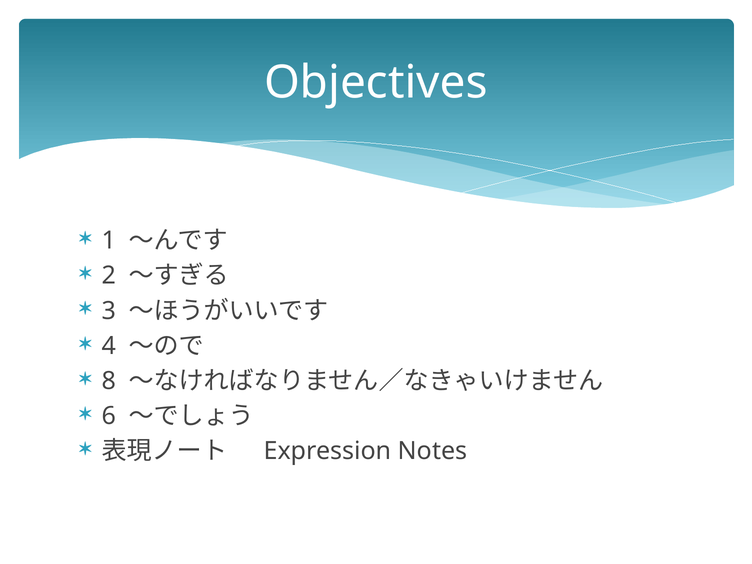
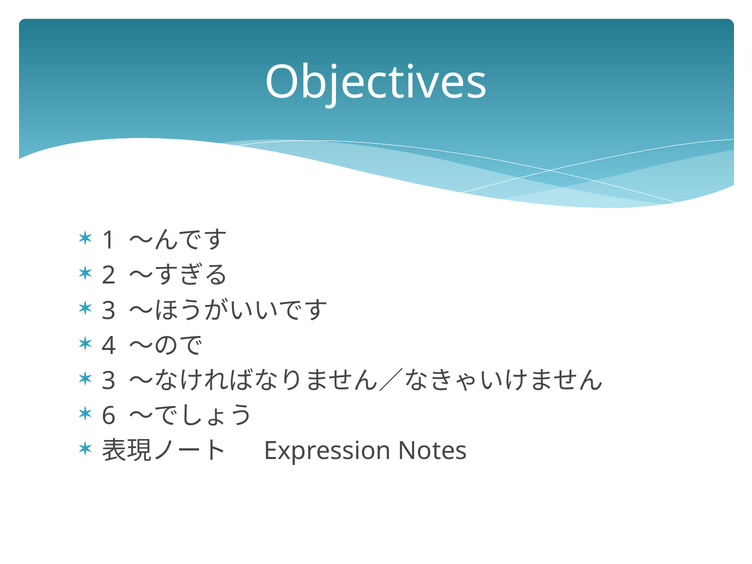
8 at (109, 381): 8 -> 3
